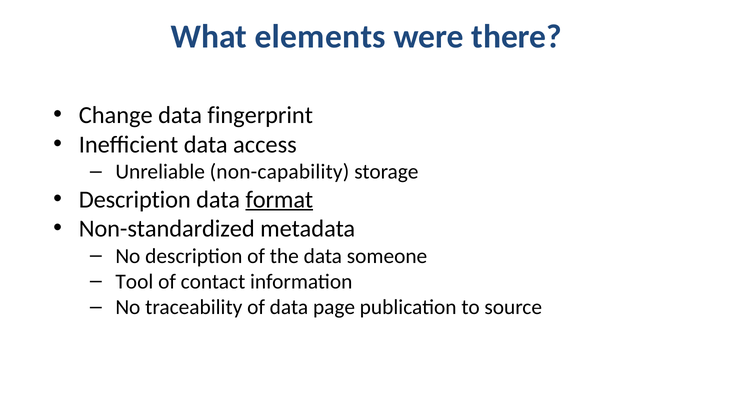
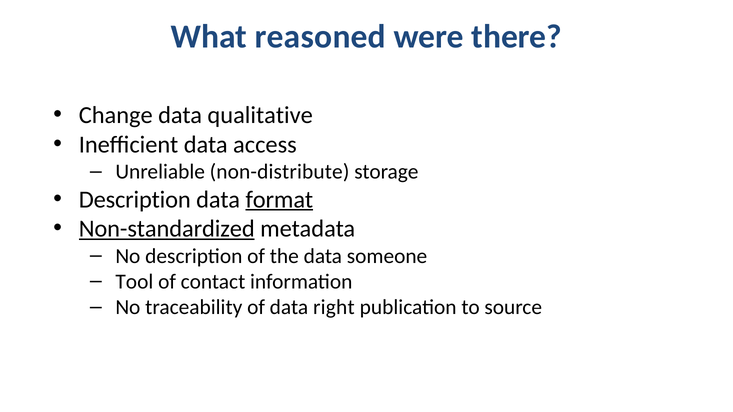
elements: elements -> reasoned
fingerprint: fingerprint -> qualitative
non-capability: non-capability -> non-distribute
Non-standardized underline: none -> present
page: page -> right
